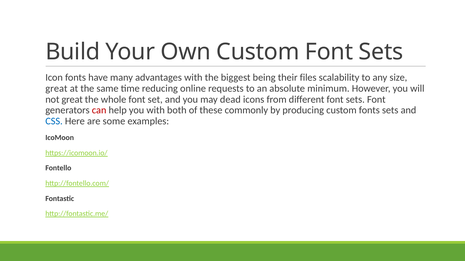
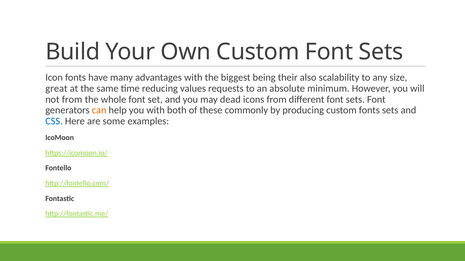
files: files -> also
online: online -> values
not great: great -> from
can colour: red -> orange
